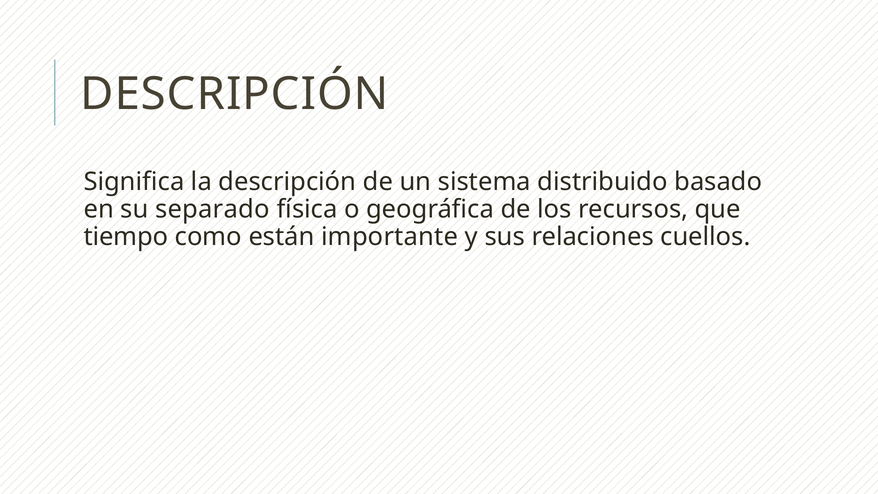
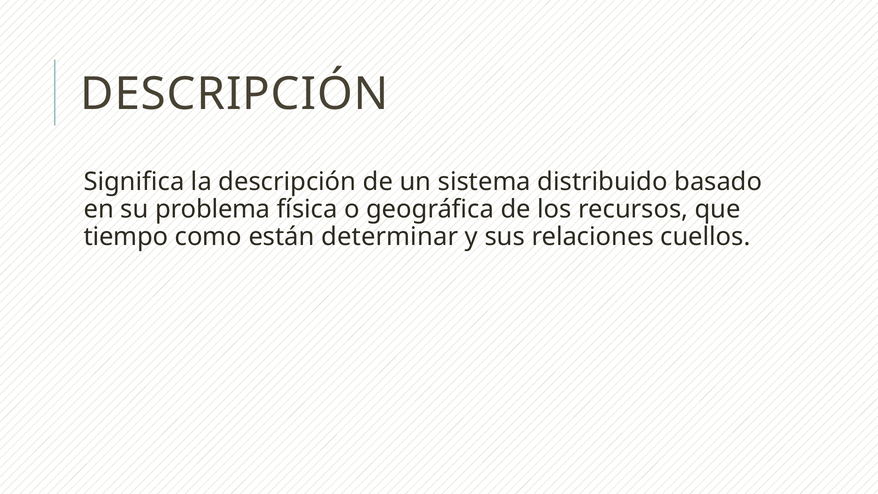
separado: separado -> problema
importante: importante -> determinar
